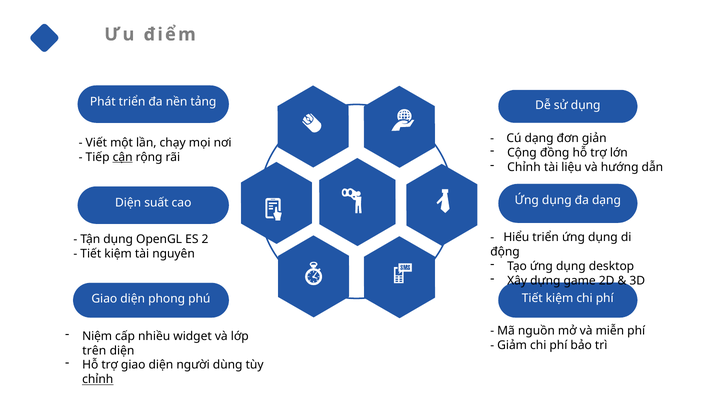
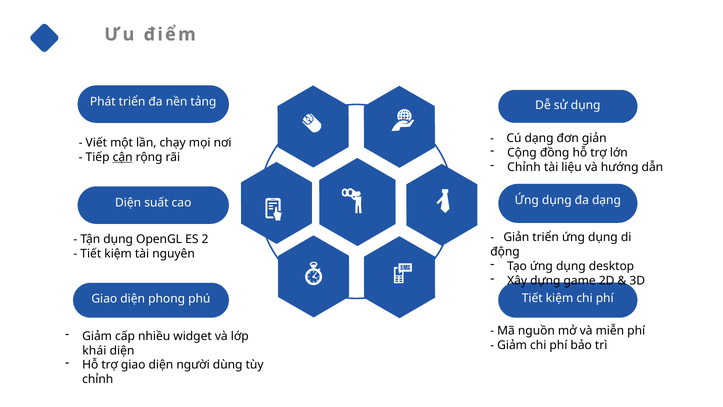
Hiểu at (516, 237): Hiểu -> Giản
Niệm at (97, 336): Niệm -> Giảm
trên: trên -> khái
chỉnh at (98, 379) underline: present -> none
